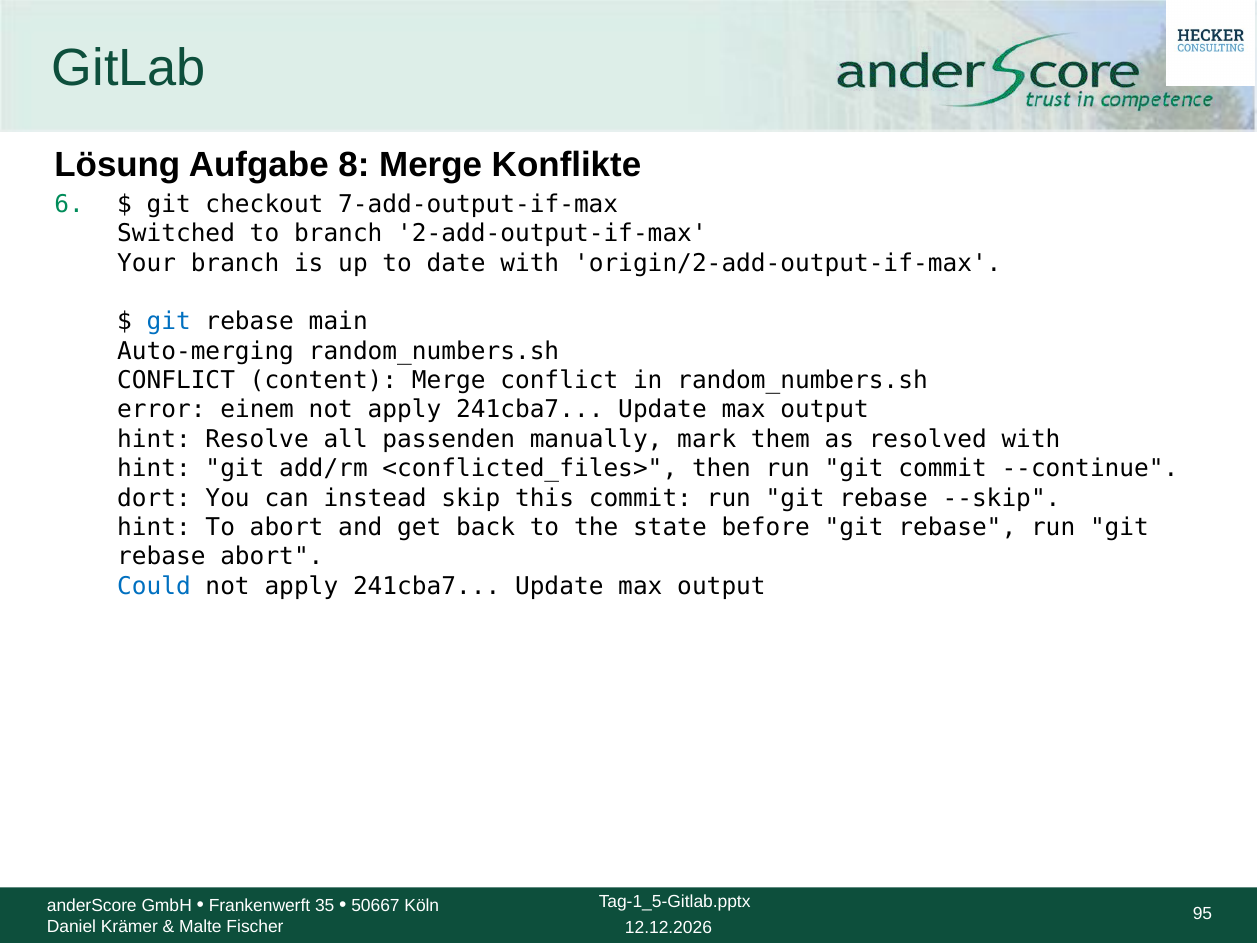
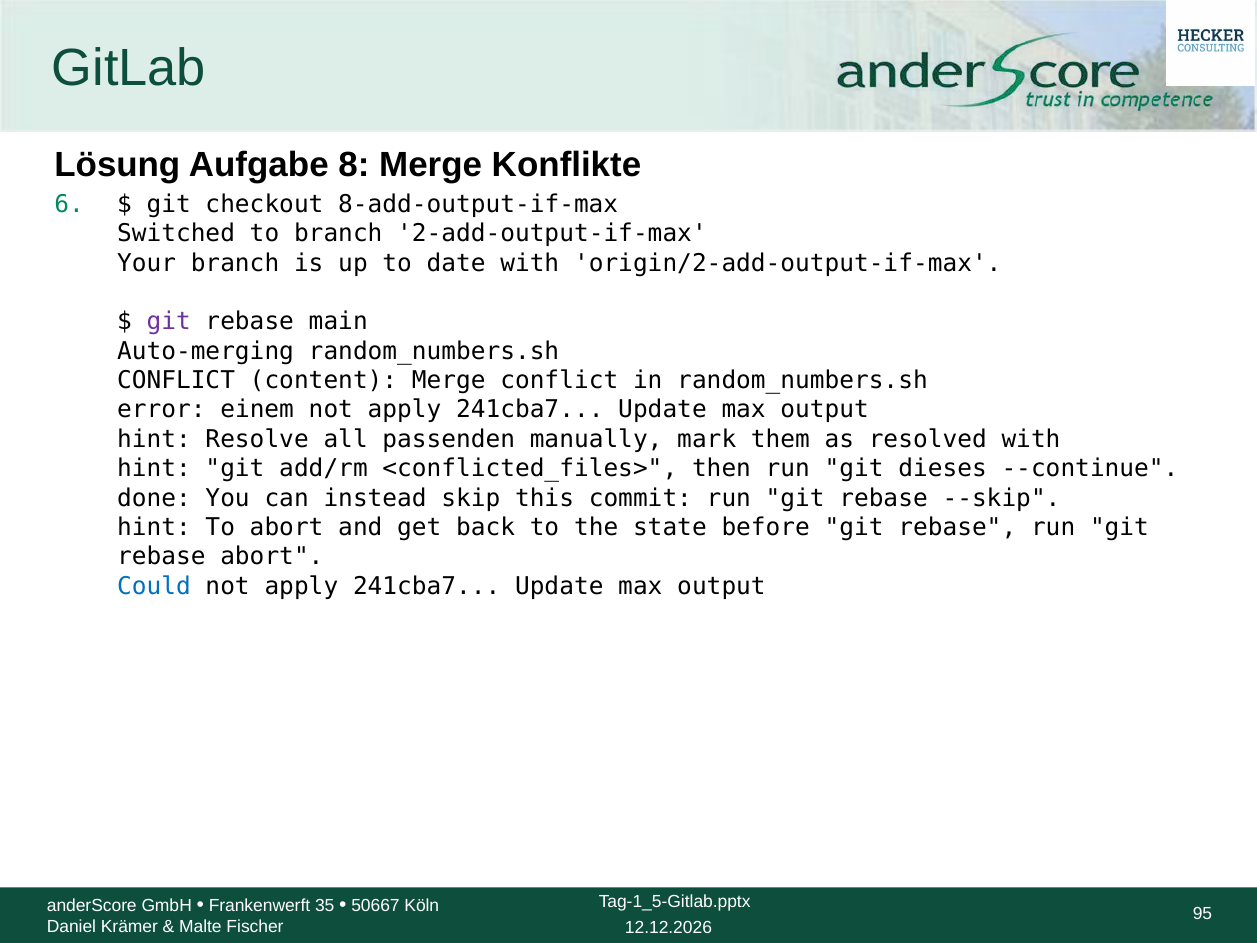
7-add-output-if-max: 7-add-output-if-max -> 8-add-output-if-max
git at (169, 322) colour: blue -> purple
git commit: commit -> dieses
dort: dort -> done
